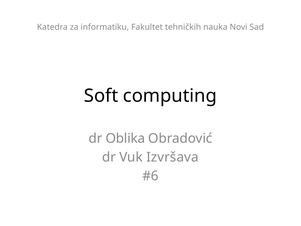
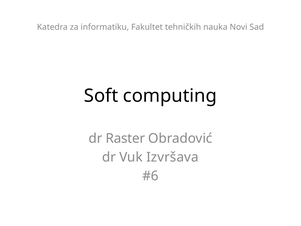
Oblika: Oblika -> Raster
